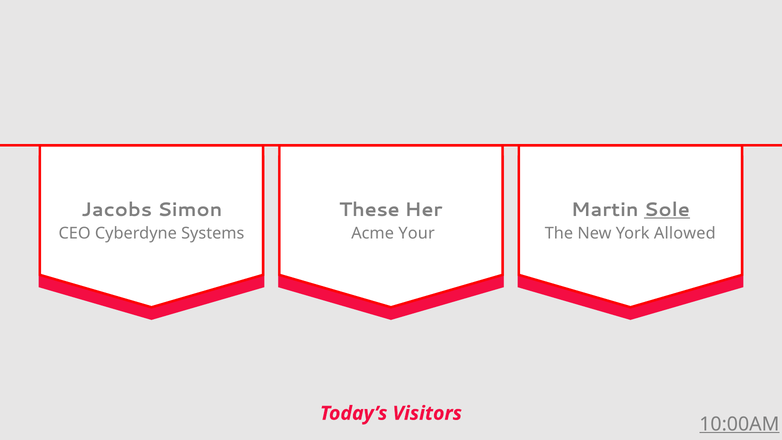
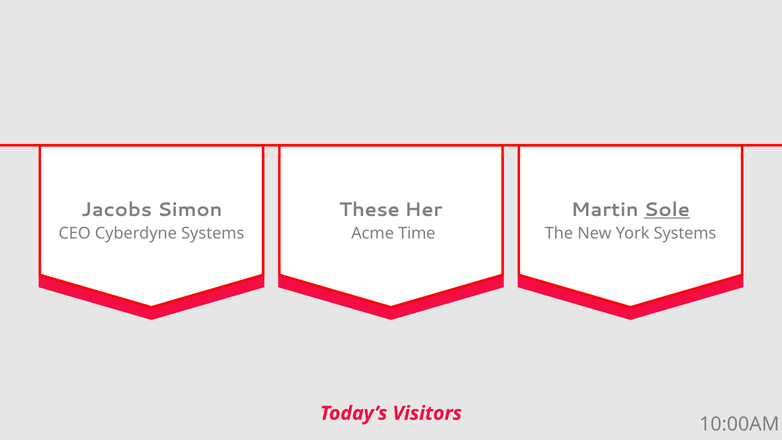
Your: Your -> Time
York Allowed: Allowed -> Systems
10:00AM underline: present -> none
